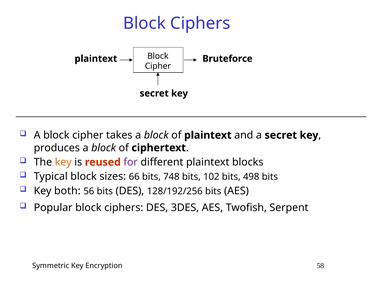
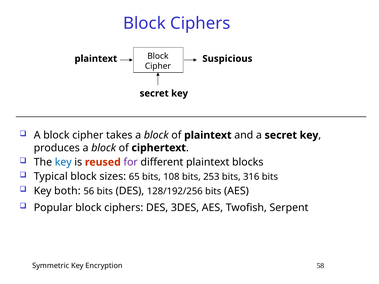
Bruteforce: Bruteforce -> Suspicious
key at (63, 162) colour: orange -> blue
66: 66 -> 65
748: 748 -> 108
102: 102 -> 253
498: 498 -> 316
